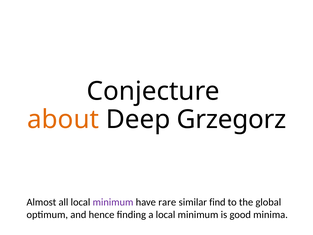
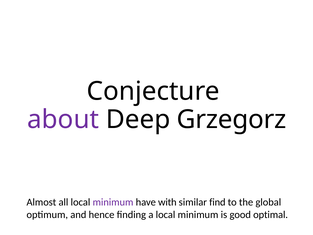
about colour: orange -> purple
rare: rare -> with
minima: minima -> optimal
